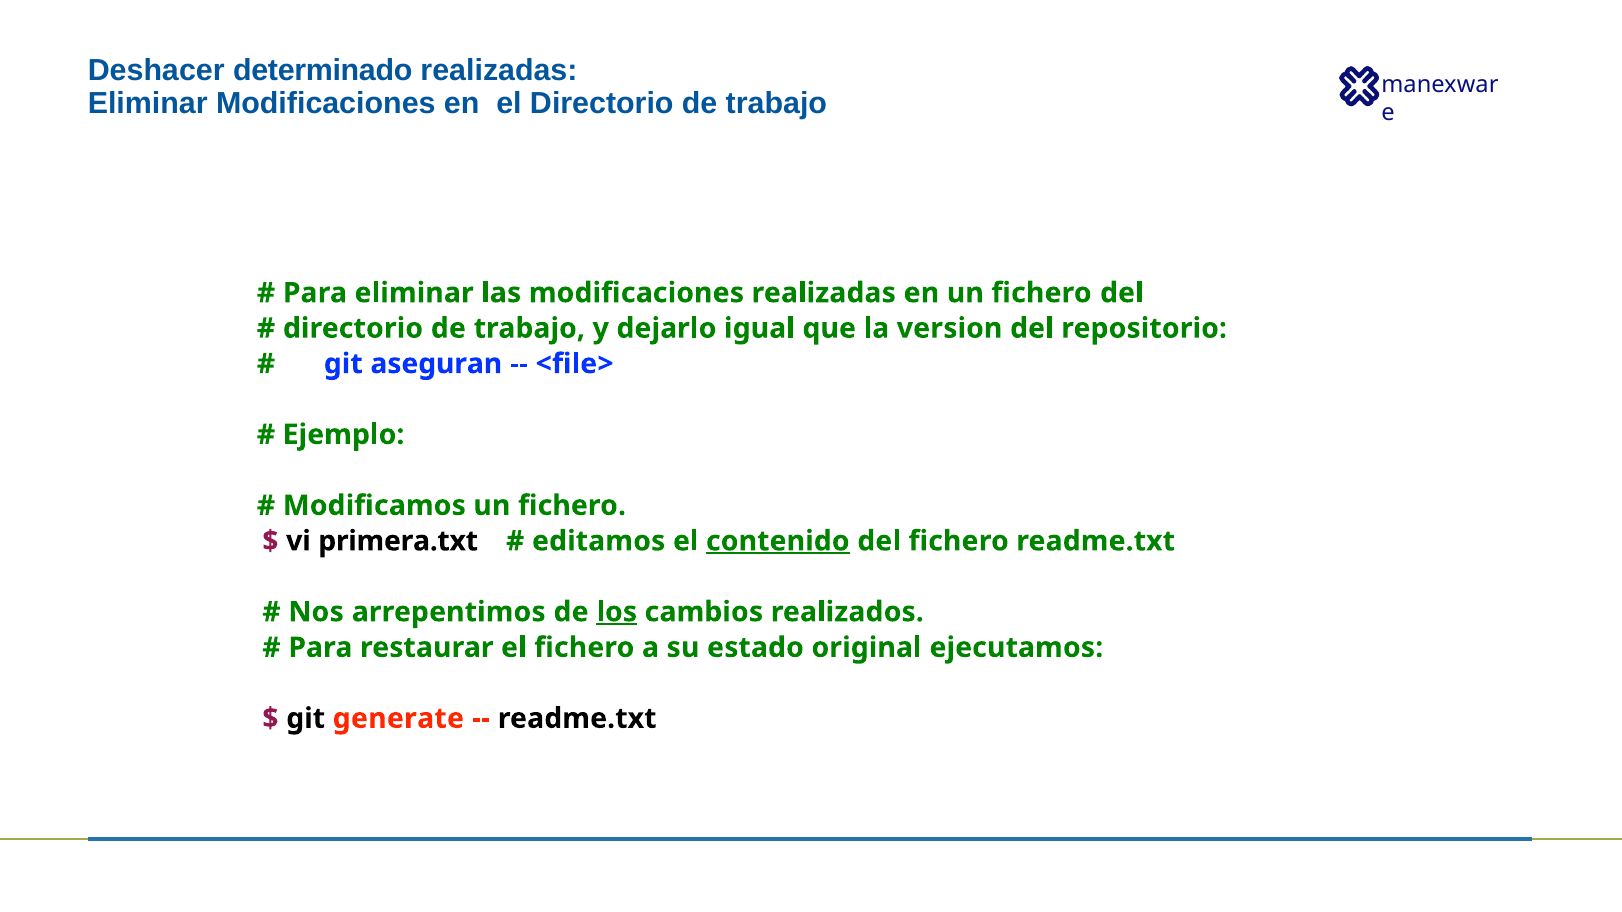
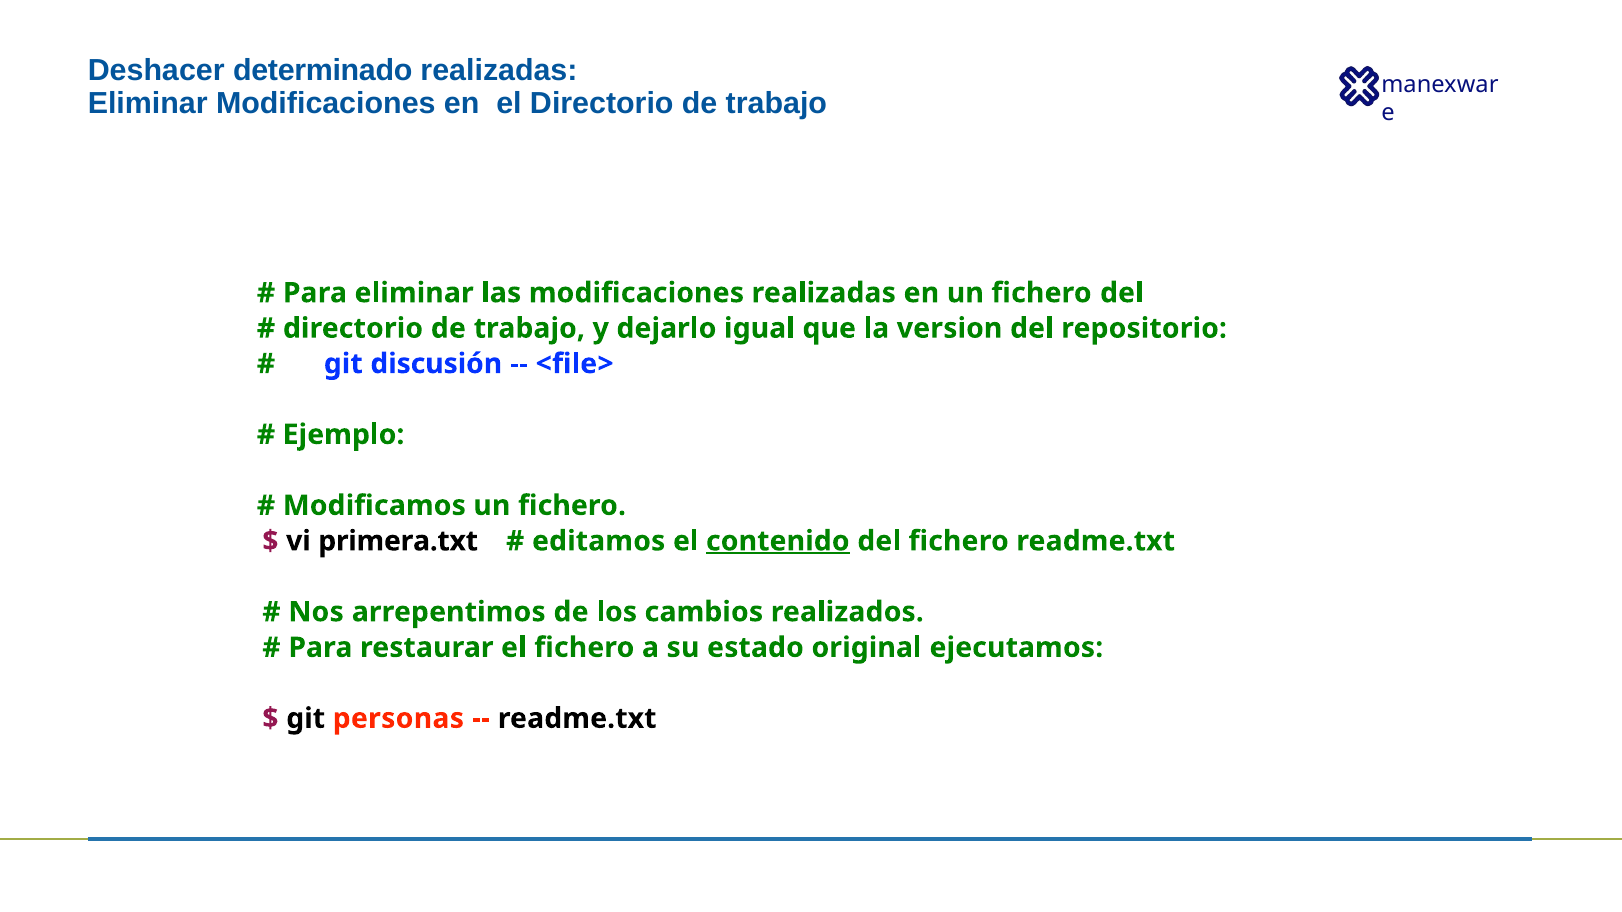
aseguran: aseguran -> discusión
los underline: present -> none
generate: generate -> personas
